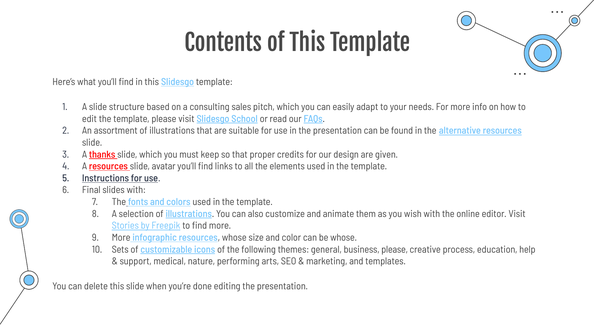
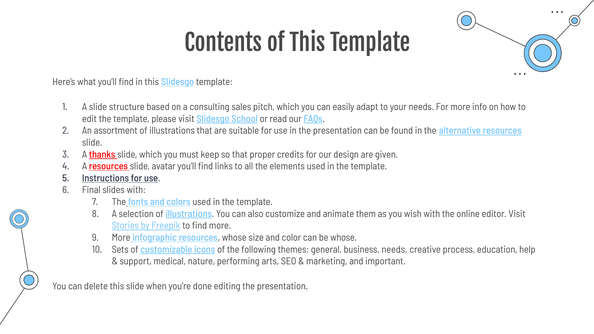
business please: please -> needs
templates: templates -> important
